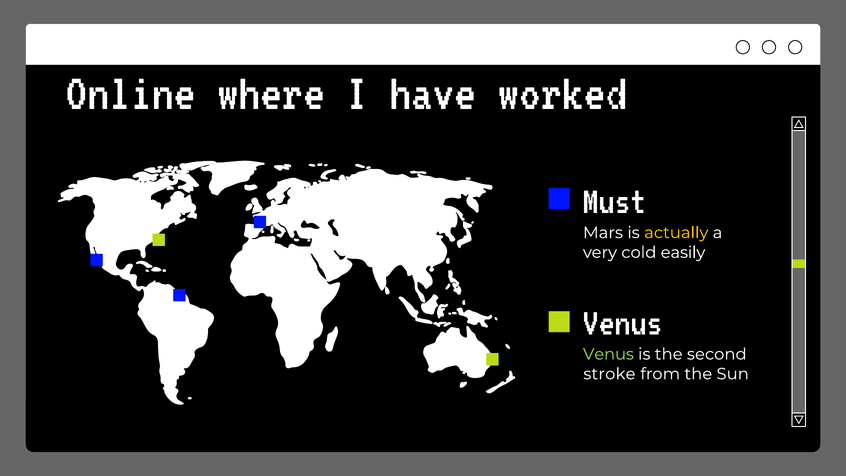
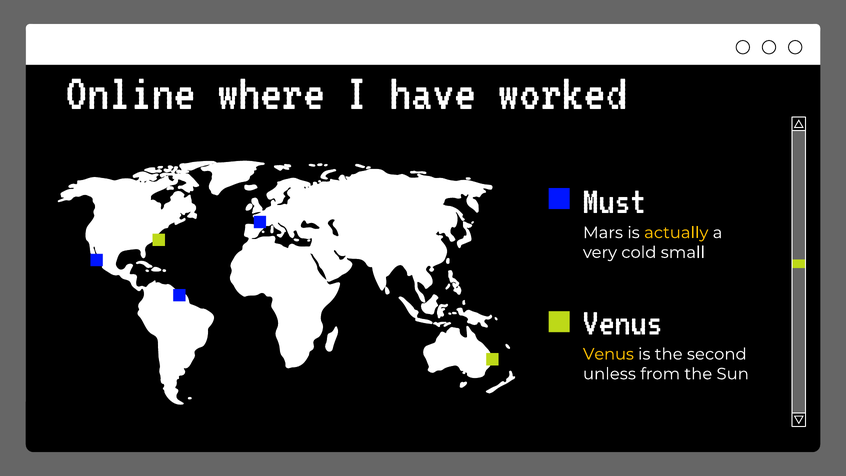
easily: easily -> small
Venus at (608, 354) colour: light green -> yellow
stroke: stroke -> unless
